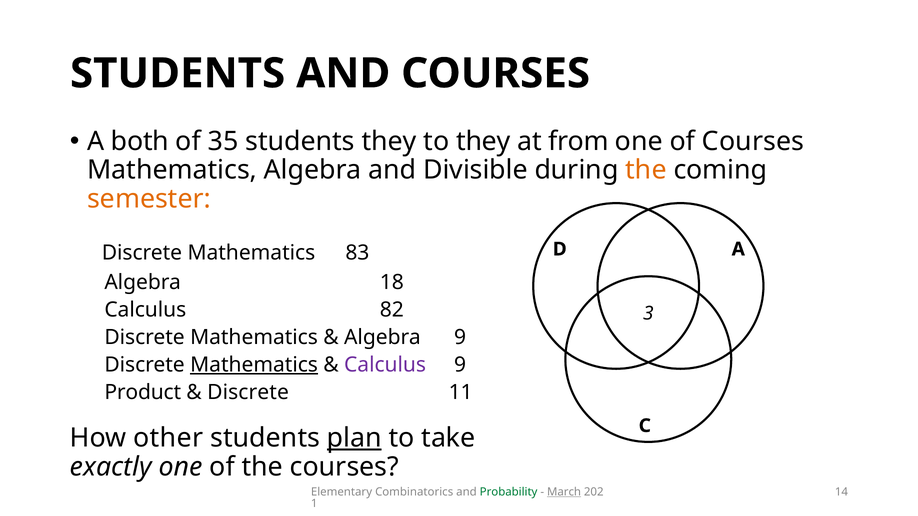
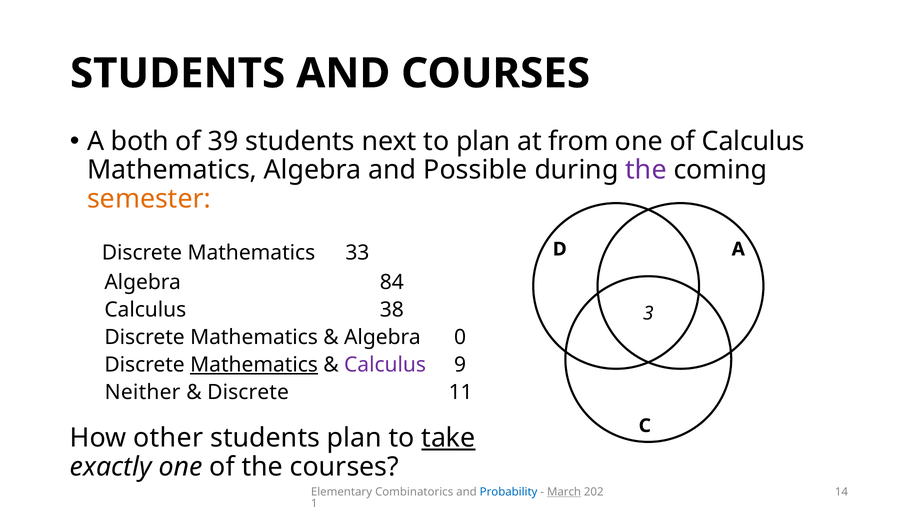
35: 35 -> 39
students they: they -> next
to they: they -> plan
of Courses: Courses -> Calculus
Divisible: Divisible -> Possible
the at (646, 170) colour: orange -> purple
83: 83 -> 33
18: 18 -> 84
82: 82 -> 38
Algebra 9: 9 -> 0
Product: Product -> Neither
plan at (354, 438) underline: present -> none
take underline: none -> present
Probability colour: green -> blue
